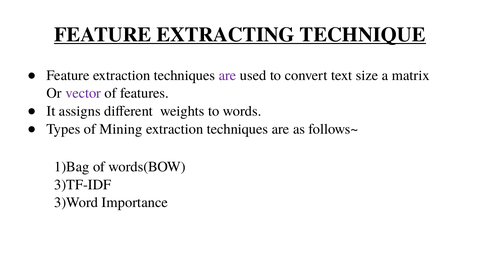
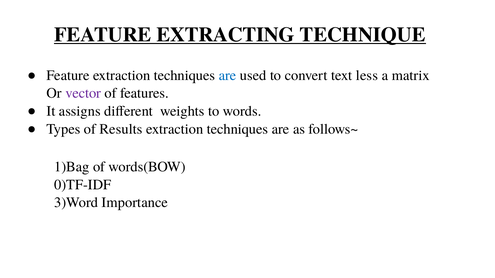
are at (228, 75) colour: purple -> blue
size: size -> less
Mining: Mining -> Results
3)TF-IDF: 3)TF-IDF -> 0)TF-IDF
